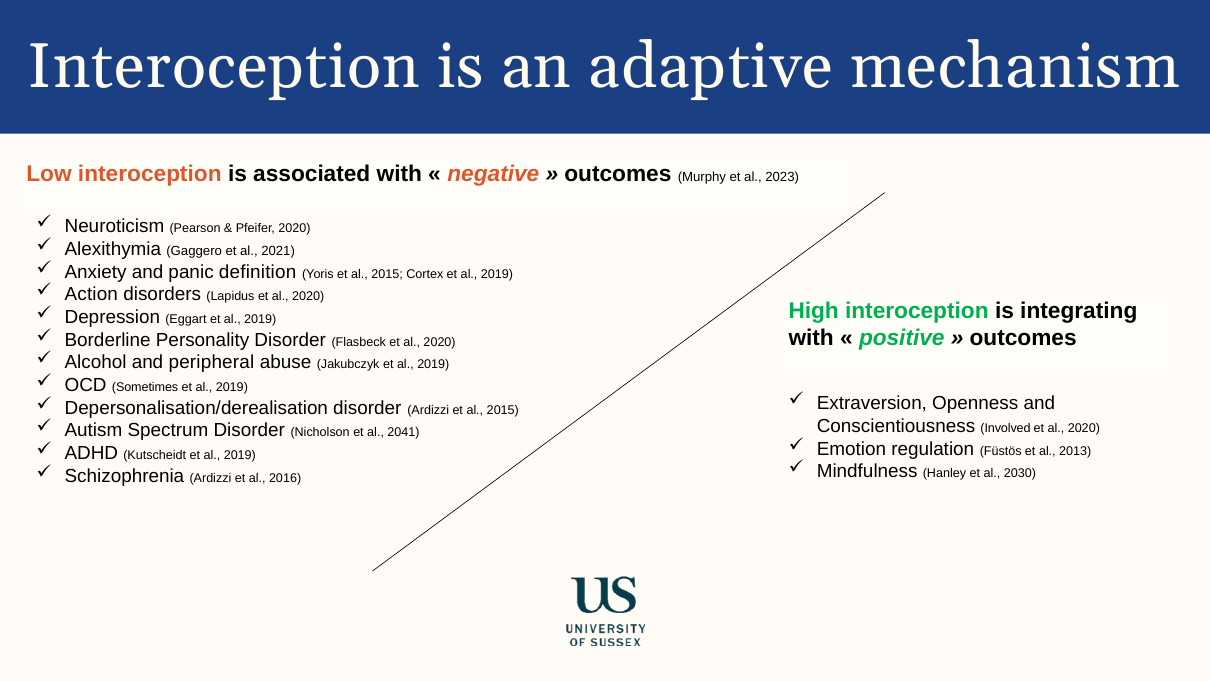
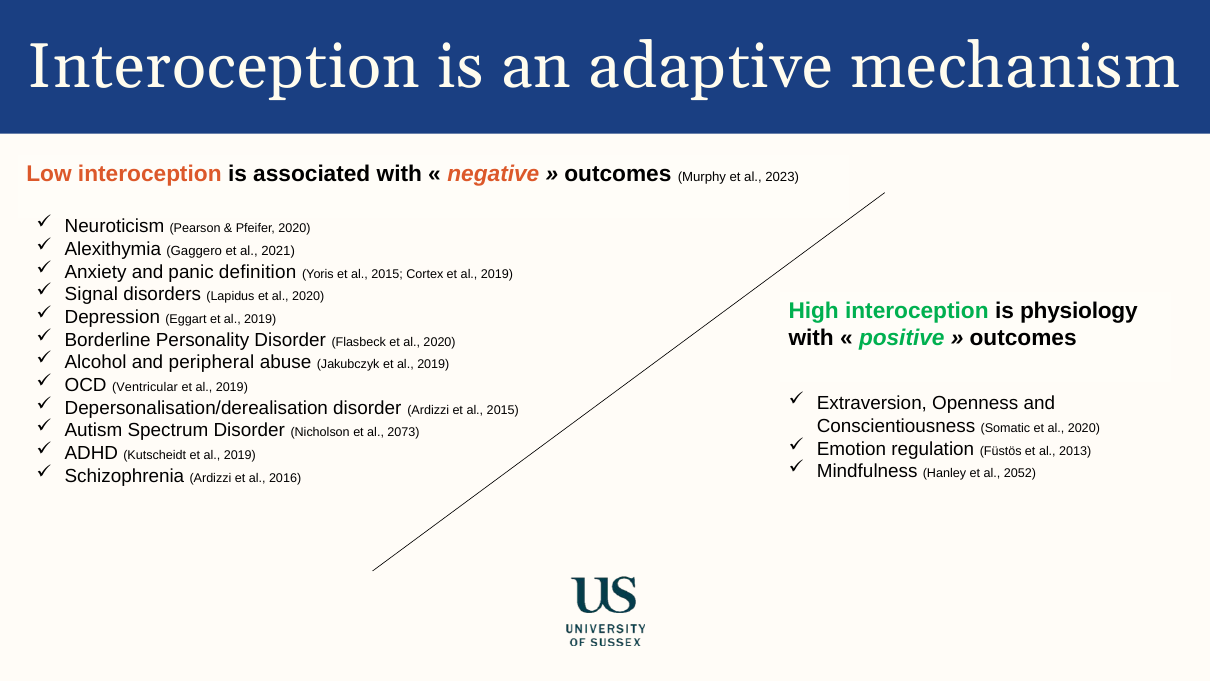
Action: Action -> Signal
integrating: integrating -> physiology
Sometimes: Sometimes -> Ventricular
Involved: Involved -> Somatic
2041: 2041 -> 2073
2030: 2030 -> 2052
